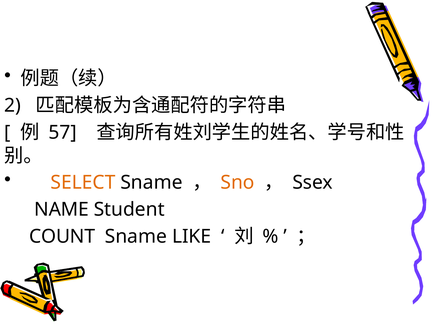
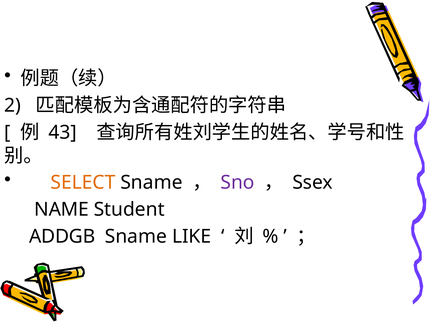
57: 57 -> 43
Sno colour: orange -> purple
COUNT: COUNT -> ADDGB
